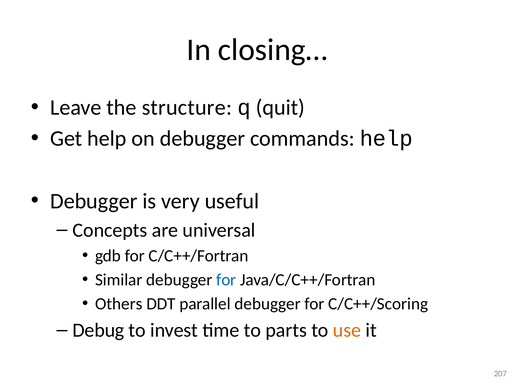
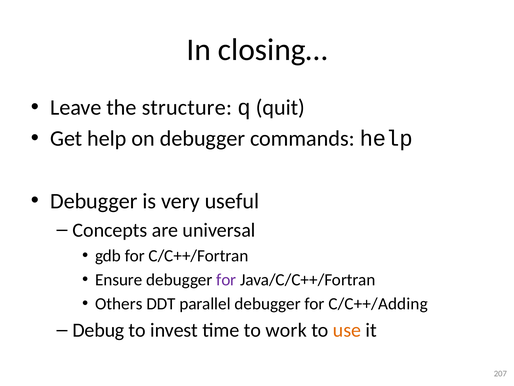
Similar: Similar -> Ensure
for at (226, 279) colour: blue -> purple
C/C++/Scoring: C/C++/Scoring -> C/C++/Adding
parts: parts -> work
